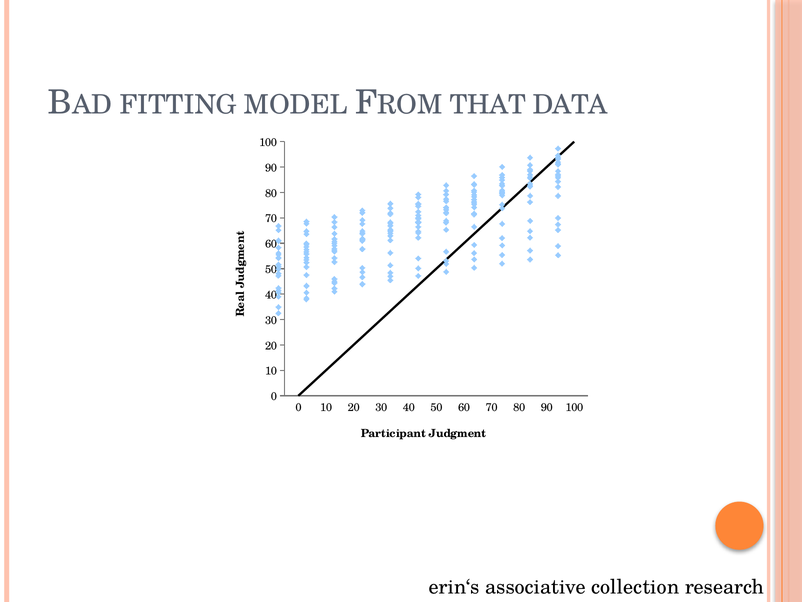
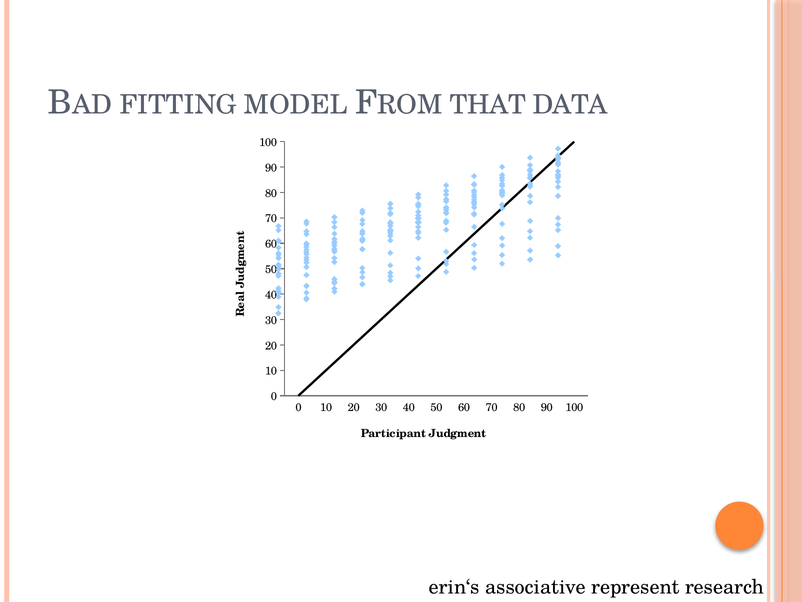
collection: collection -> represent
